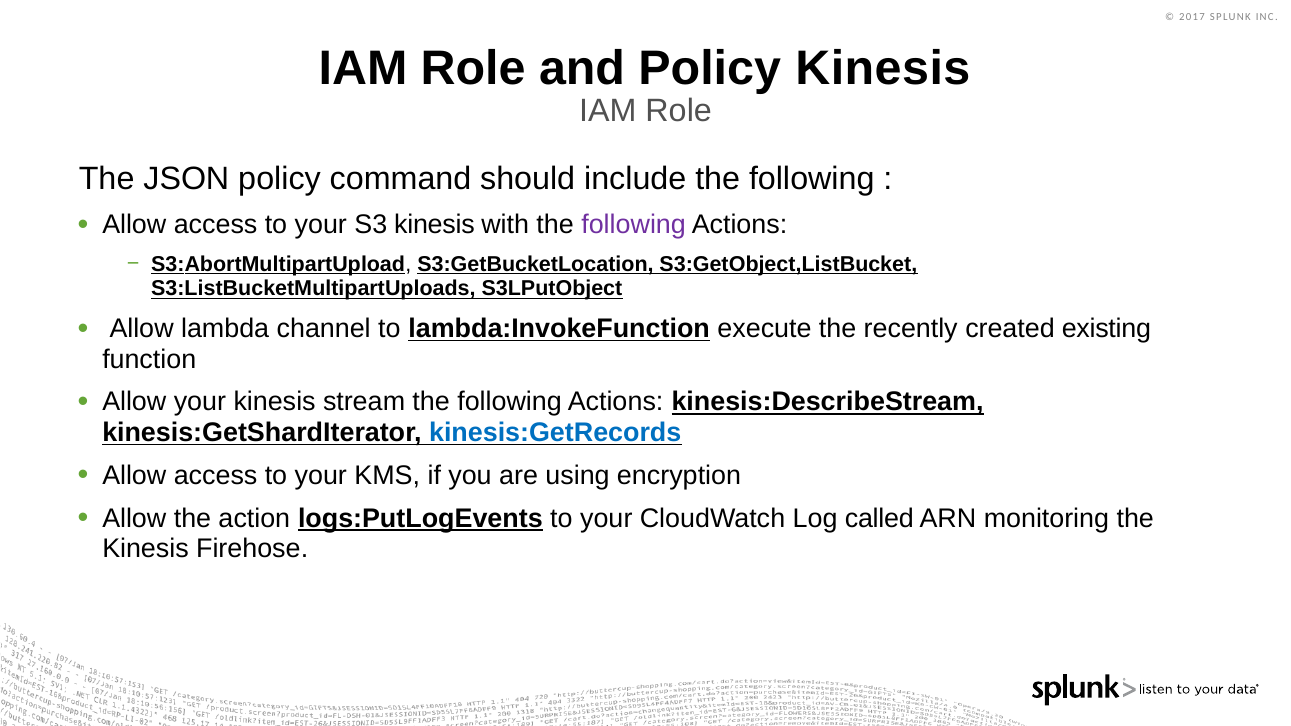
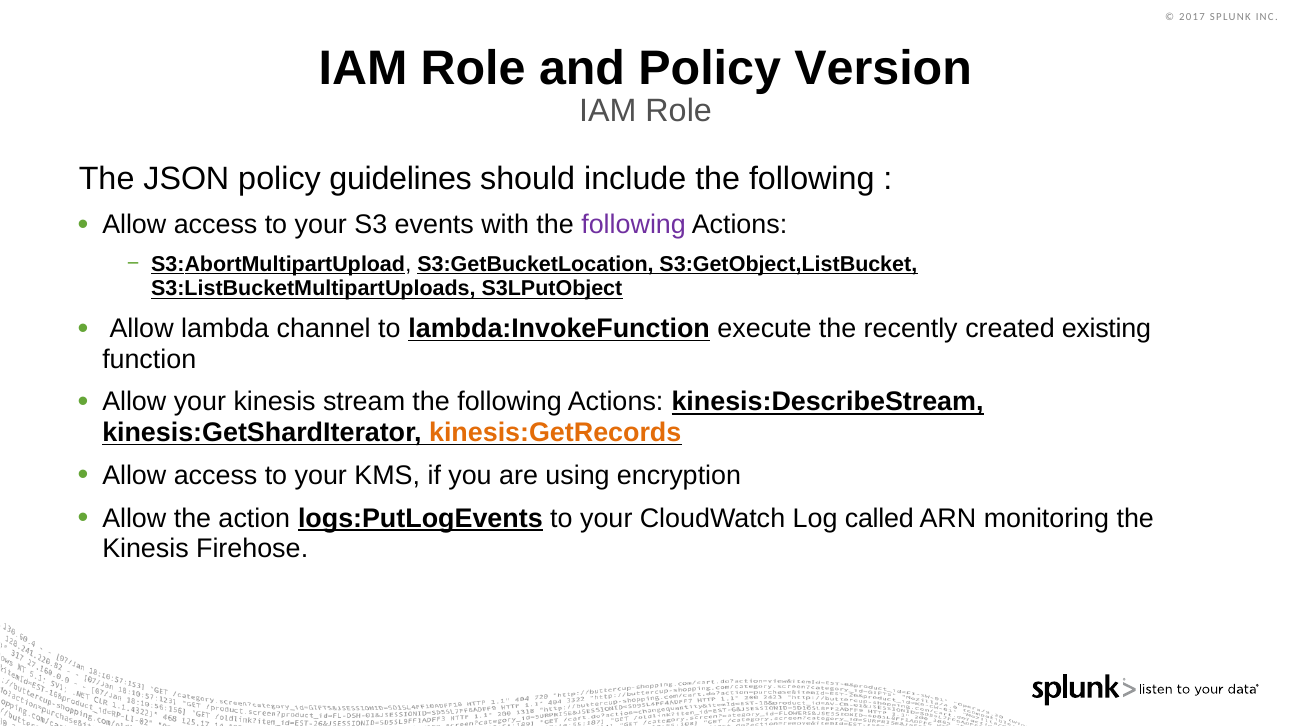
Policy Kinesis: Kinesis -> Version
command: command -> guidelines
S3 kinesis: kinesis -> events
kinesis:GetRecords colour: blue -> orange
